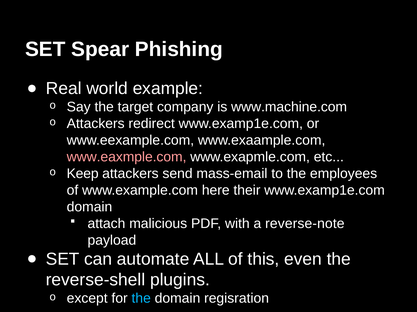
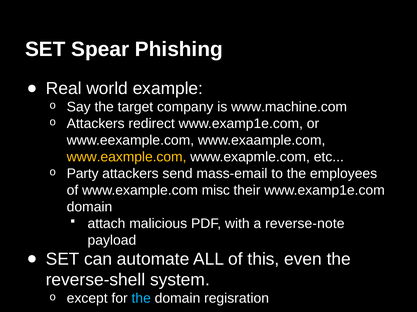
www.eaxmple.com colour: pink -> yellow
Keep: Keep -> Party
here: here -> misc
plugins: plugins -> system
